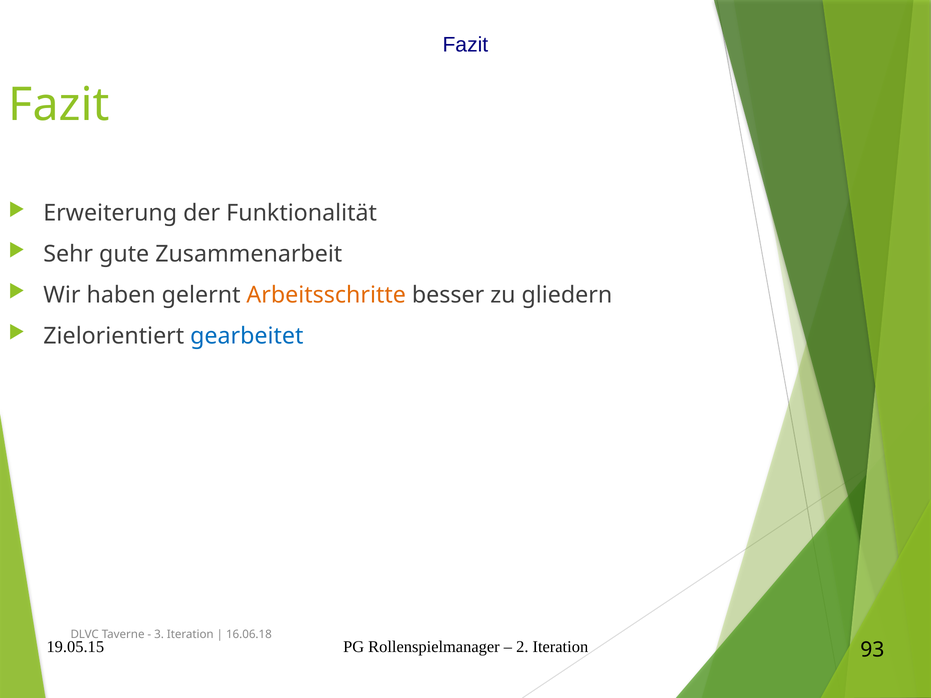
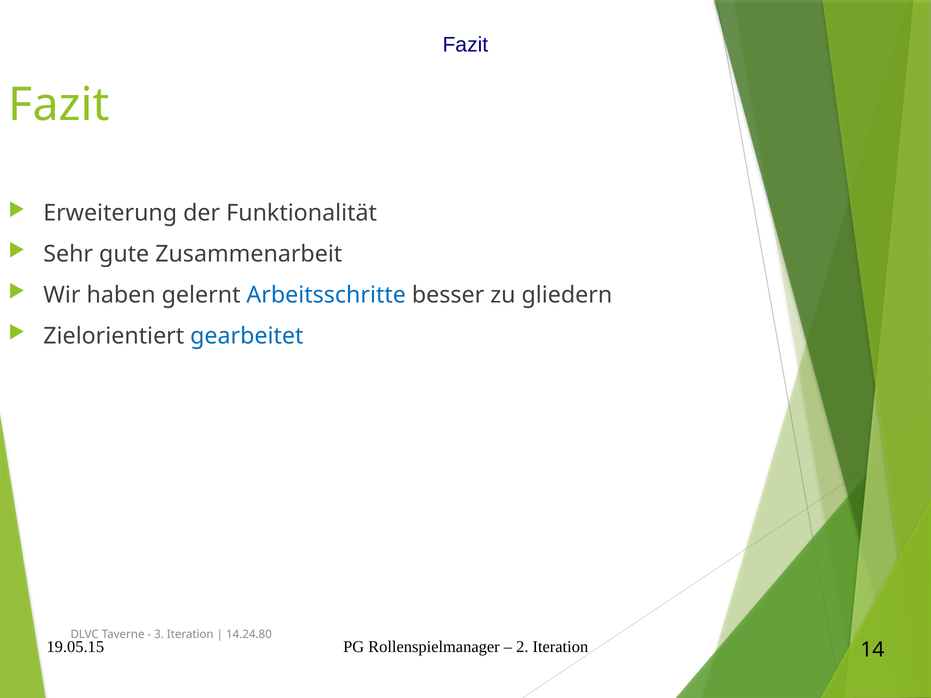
Arbeitsschritte colour: orange -> blue
16.06.18: 16.06.18 -> 14.24.80
93: 93 -> 14
